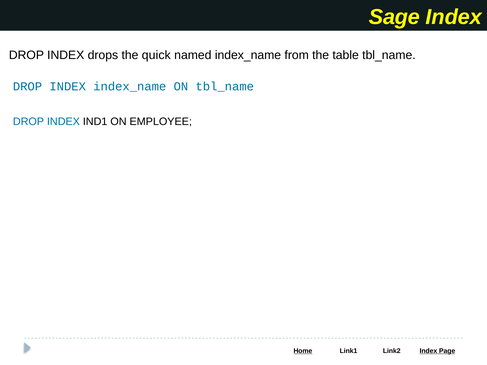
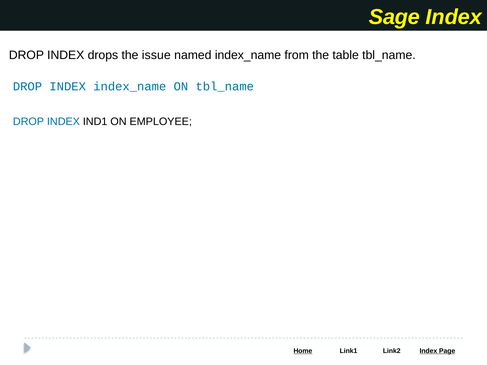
quick: quick -> issue
